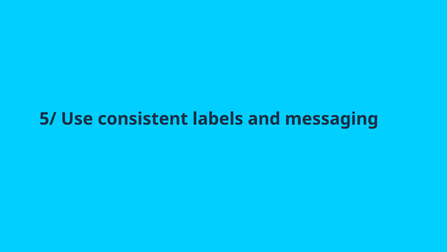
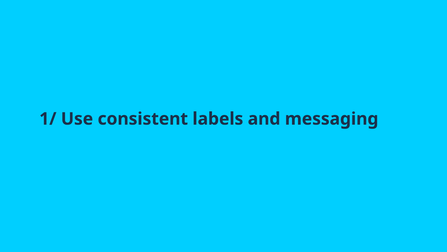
5/: 5/ -> 1/
